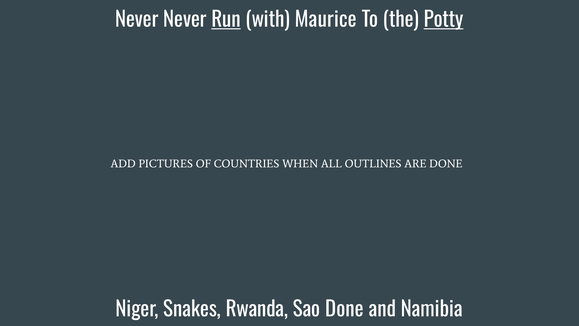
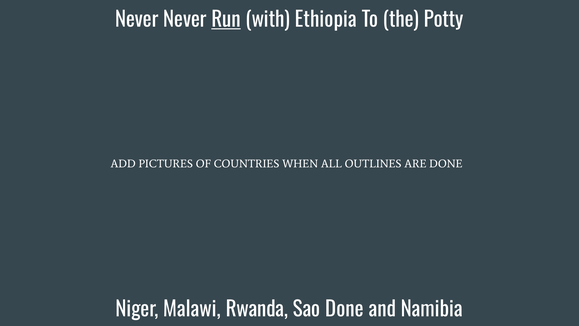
Maurice: Maurice -> Ethiopia
Potty underline: present -> none
Snakes: Snakes -> Malawi
